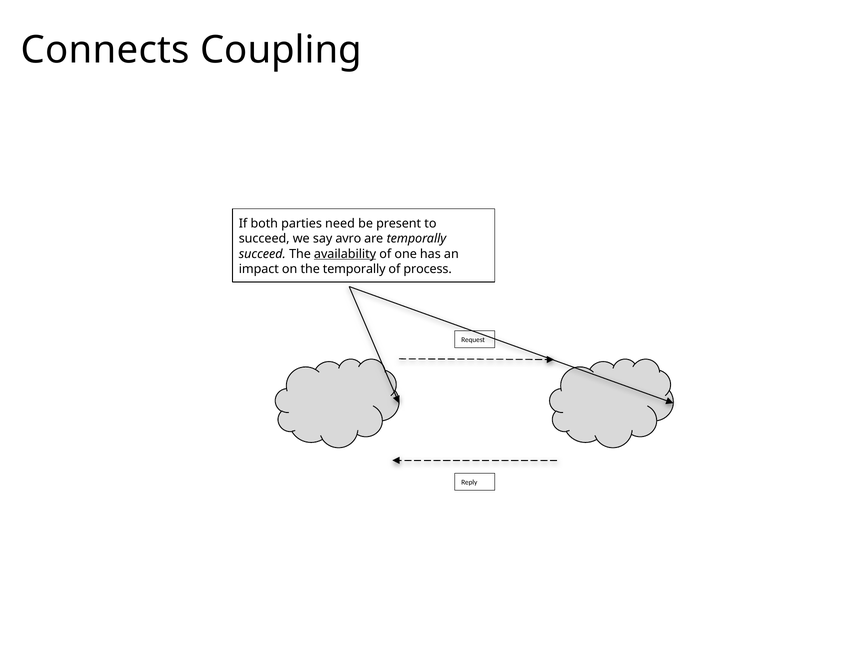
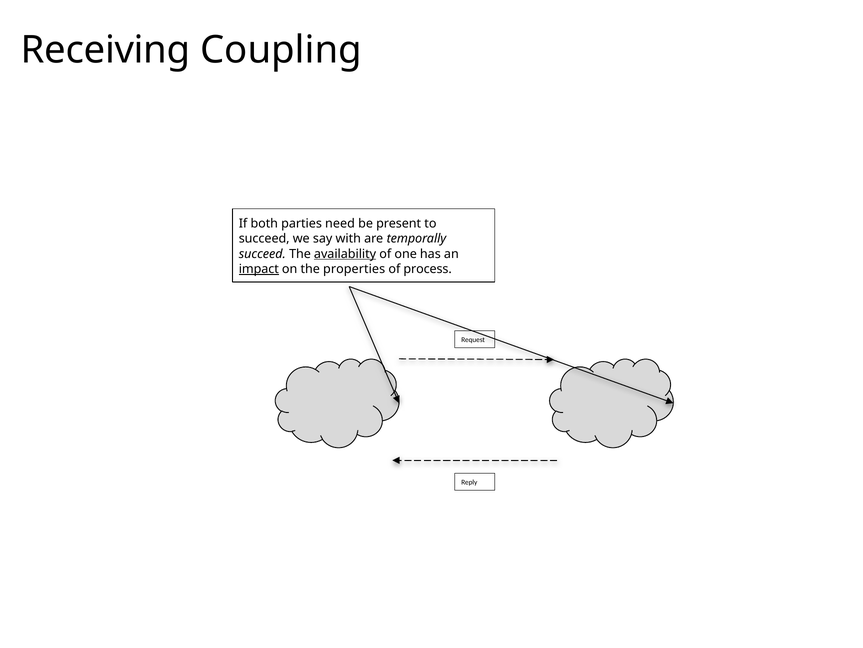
Connects: Connects -> Receiving
avro: avro -> with
impact underline: none -> present
the temporally: temporally -> properties
